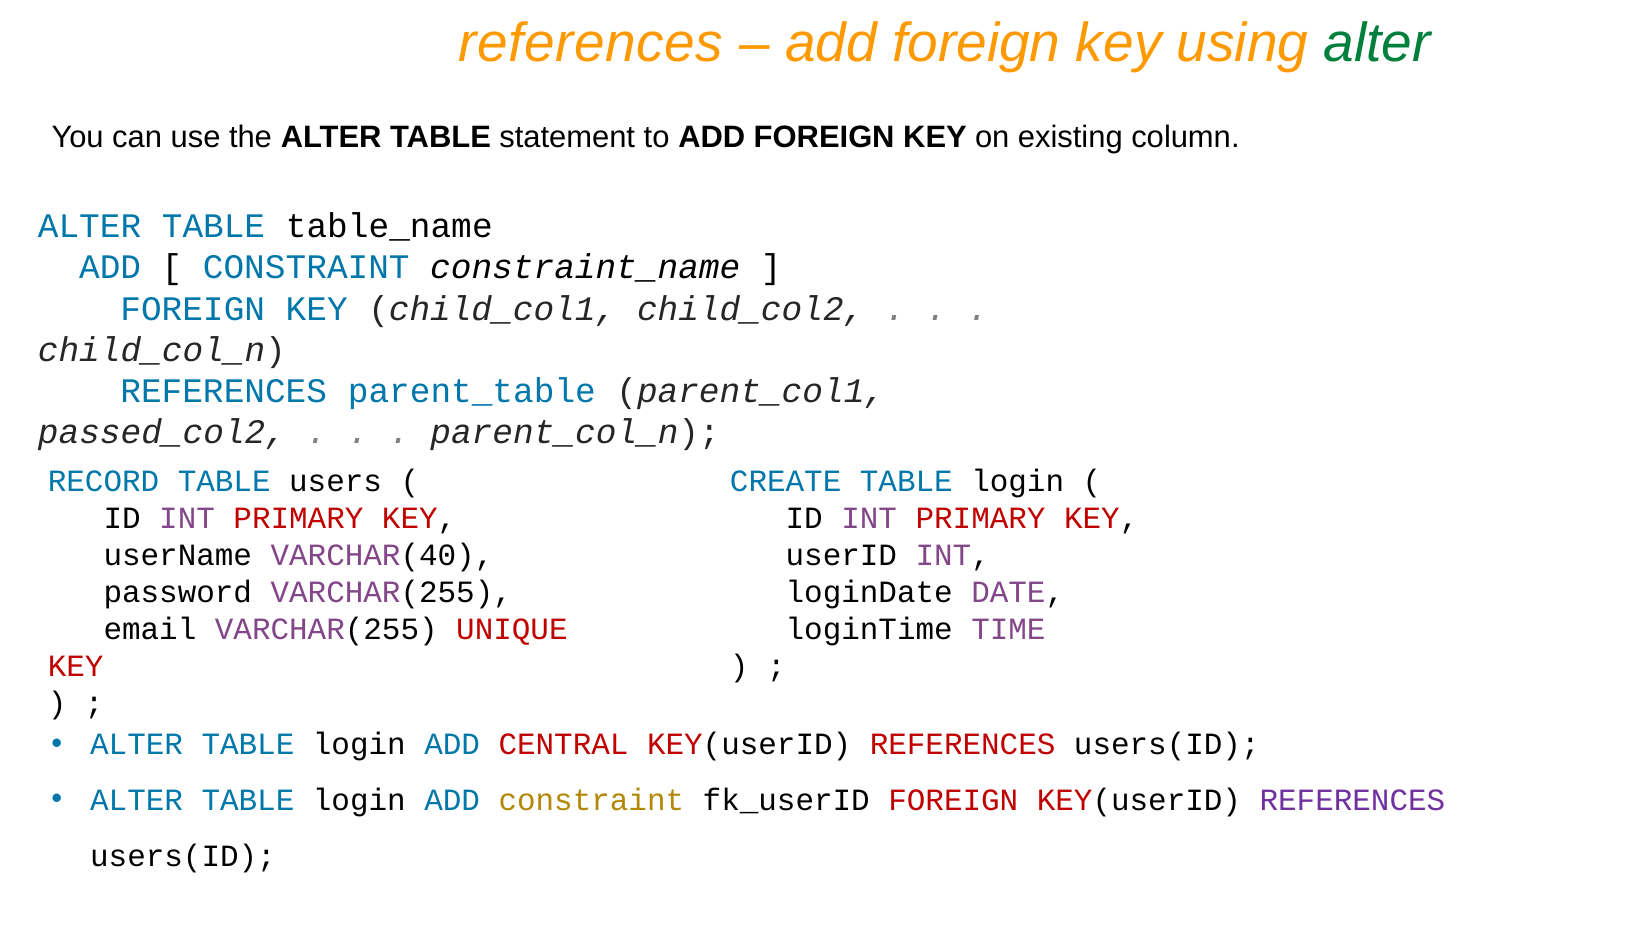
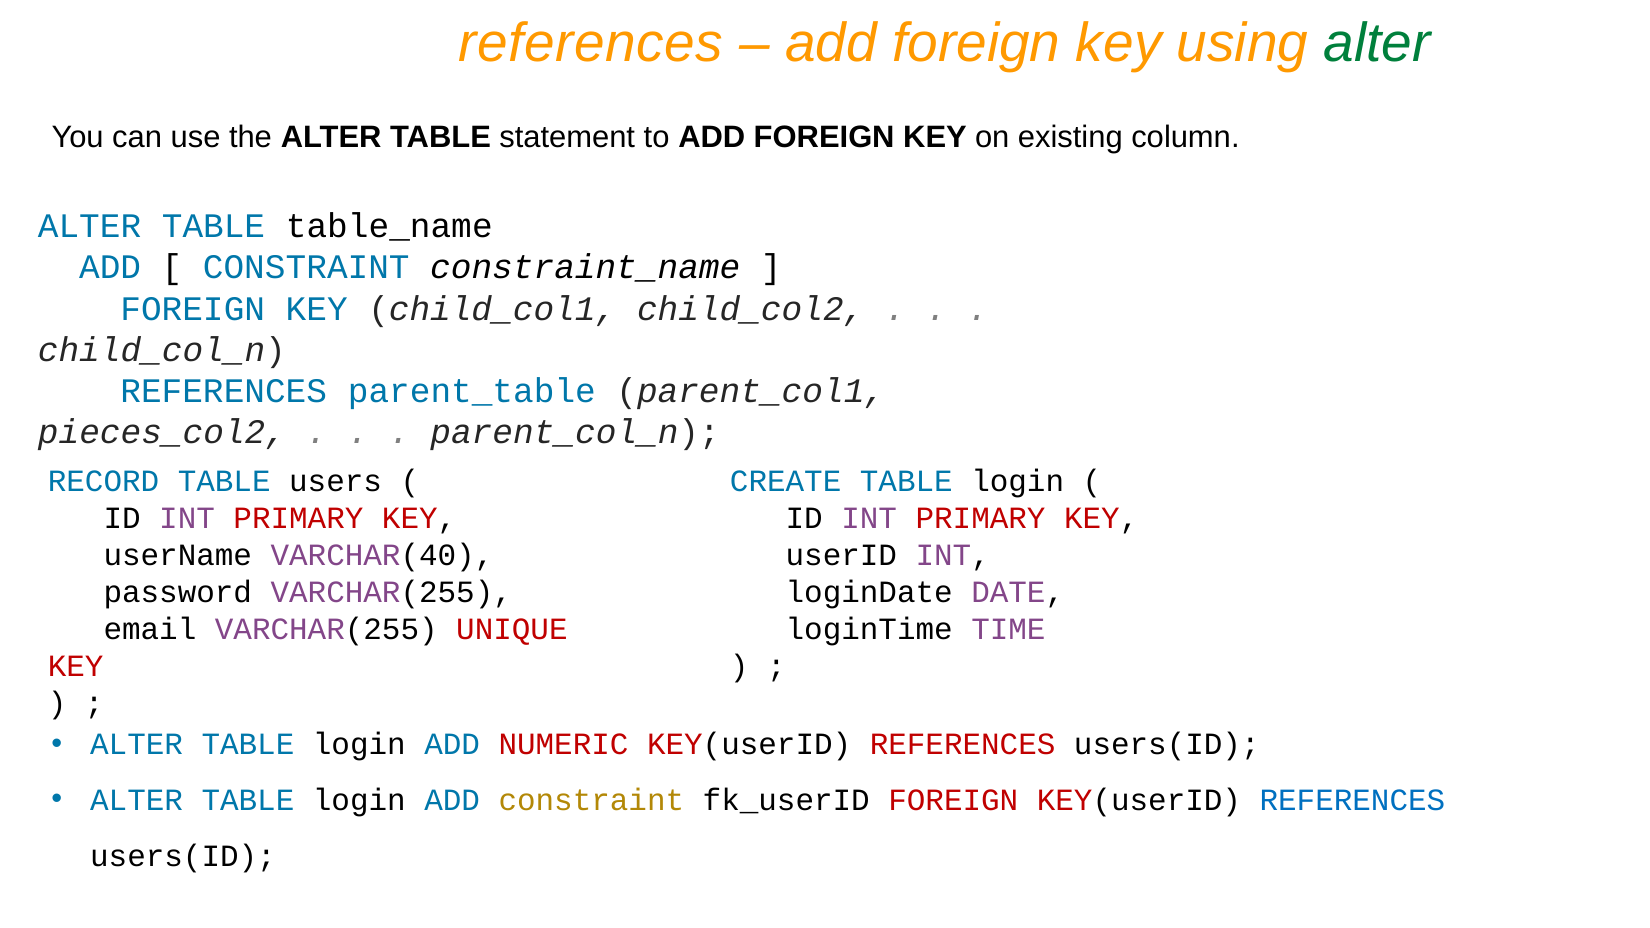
passed_col2: passed_col2 -> pieces_col2
CENTRAL: CENTRAL -> NUMERIC
REFERENCES at (1352, 800) colour: purple -> blue
